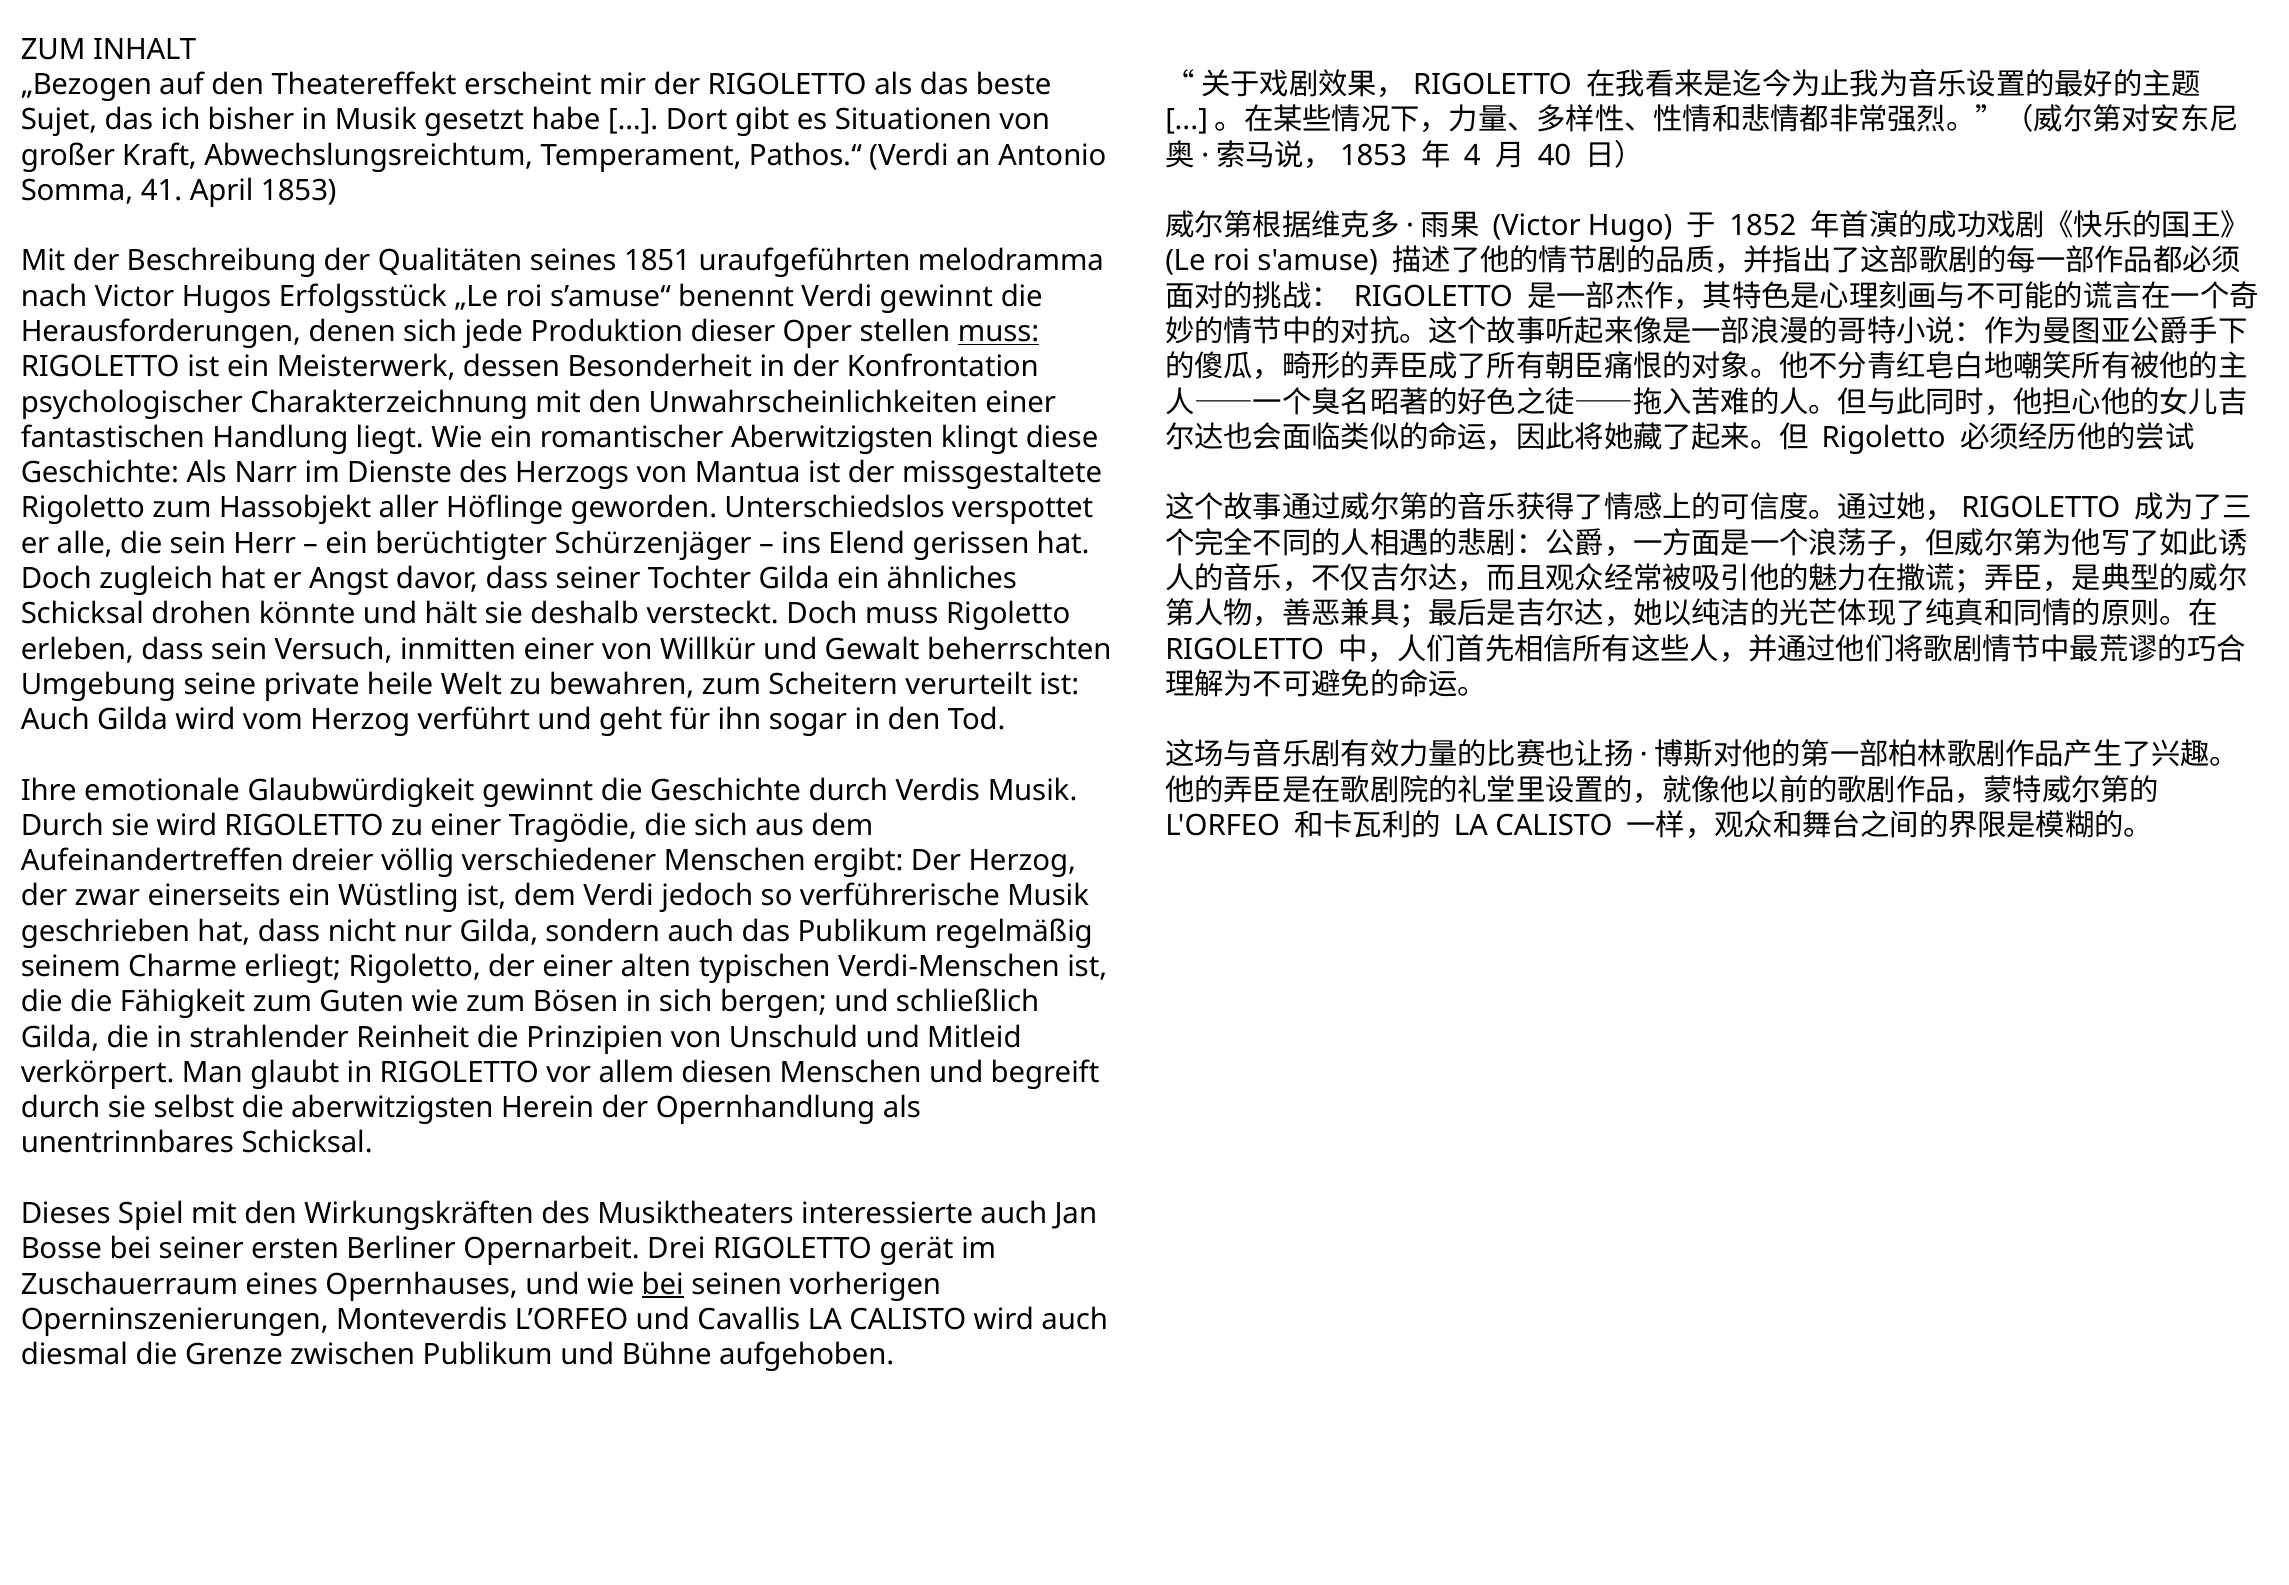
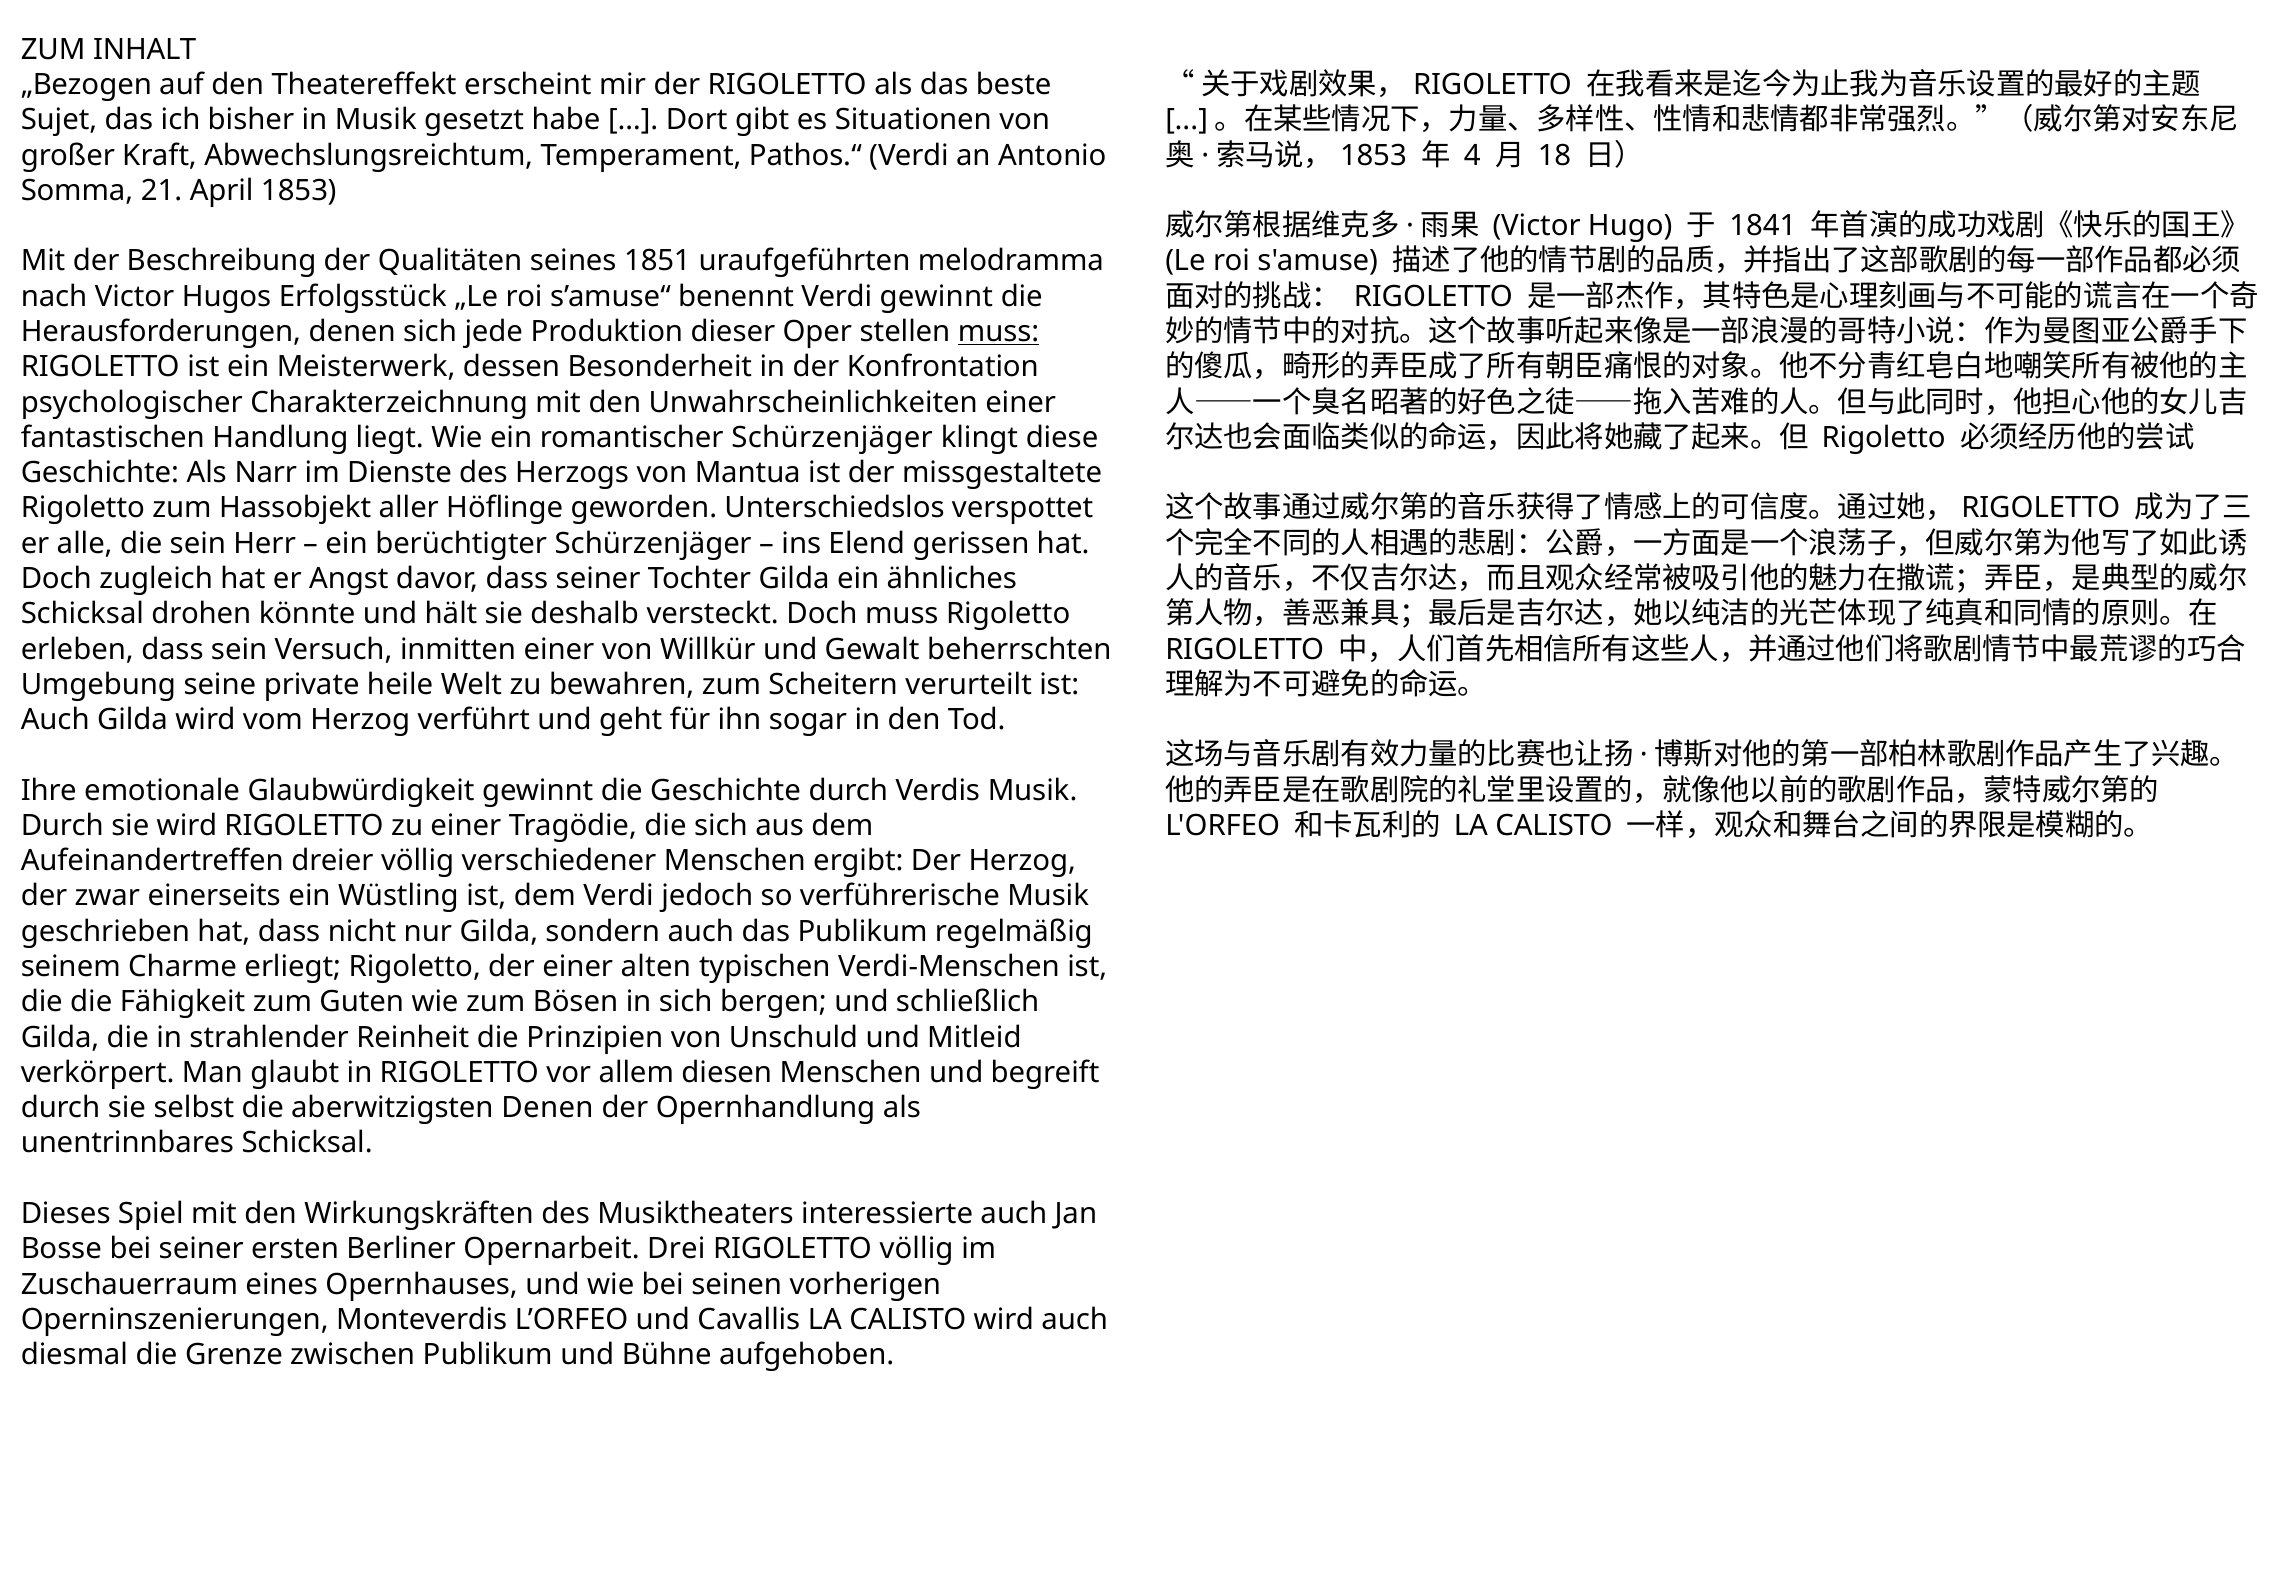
40: 40 -> 18
41: 41 -> 21
1852: 1852 -> 1841
romantischer Aberwitzigsten: Aberwitzigsten -> Schürzenjäger
aberwitzigsten Herein: Herein -> Denen
RIGOLETTO gerät: gerät -> völlig
bei at (663, 1284) underline: present -> none
